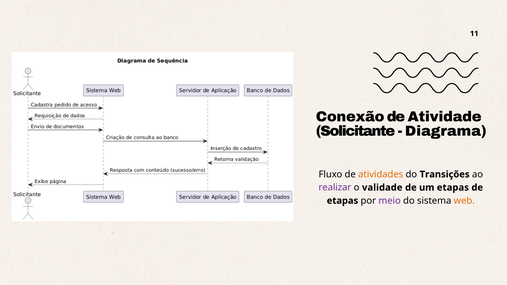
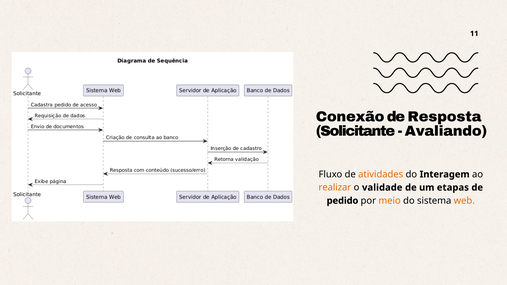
Atividade: Atividade -> Resposta
Diagrama: Diagrama -> Avaliando
Transições: Transições -> Interagem
realizar colour: purple -> orange
etapas at (342, 201): etapas -> pedido
meio colour: purple -> orange
